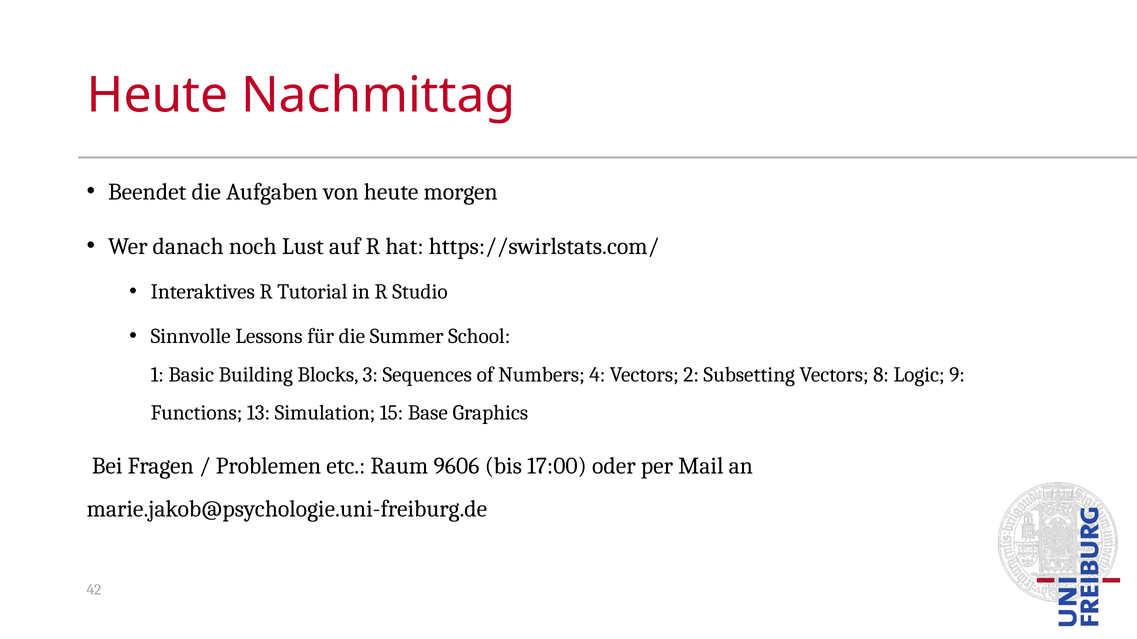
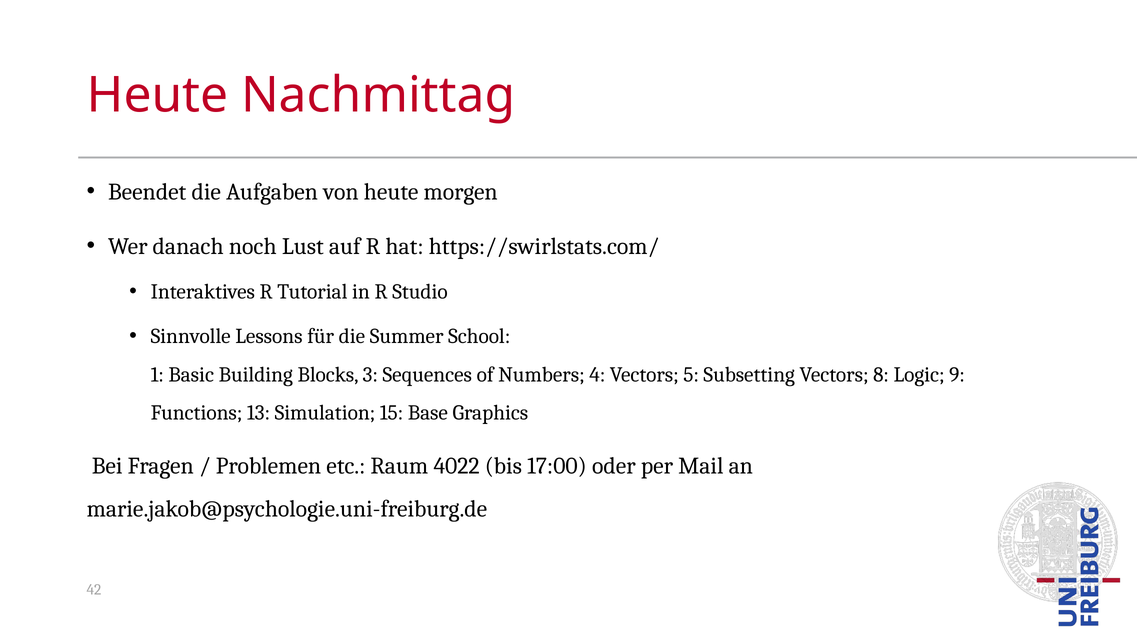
2: 2 -> 5
9606: 9606 -> 4022
